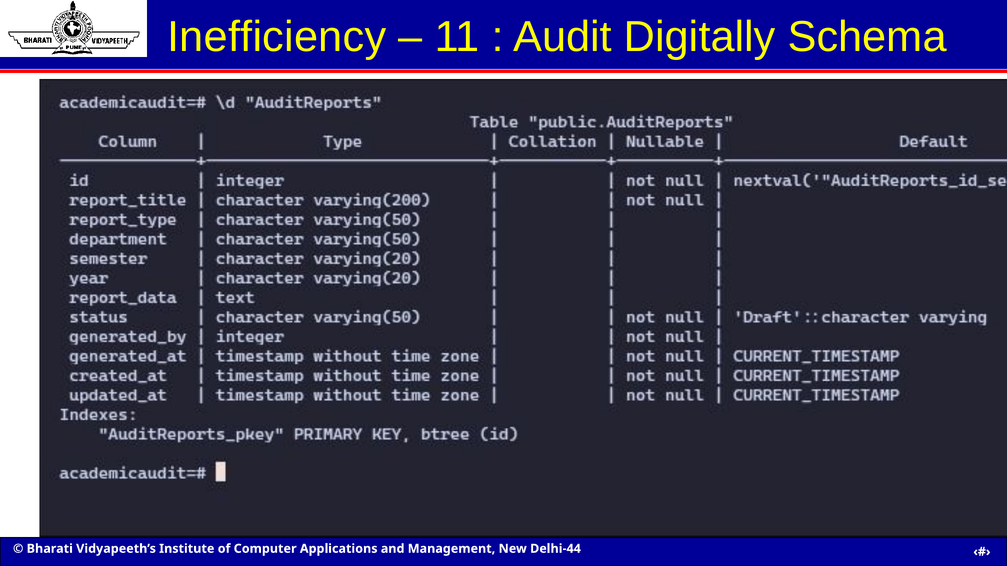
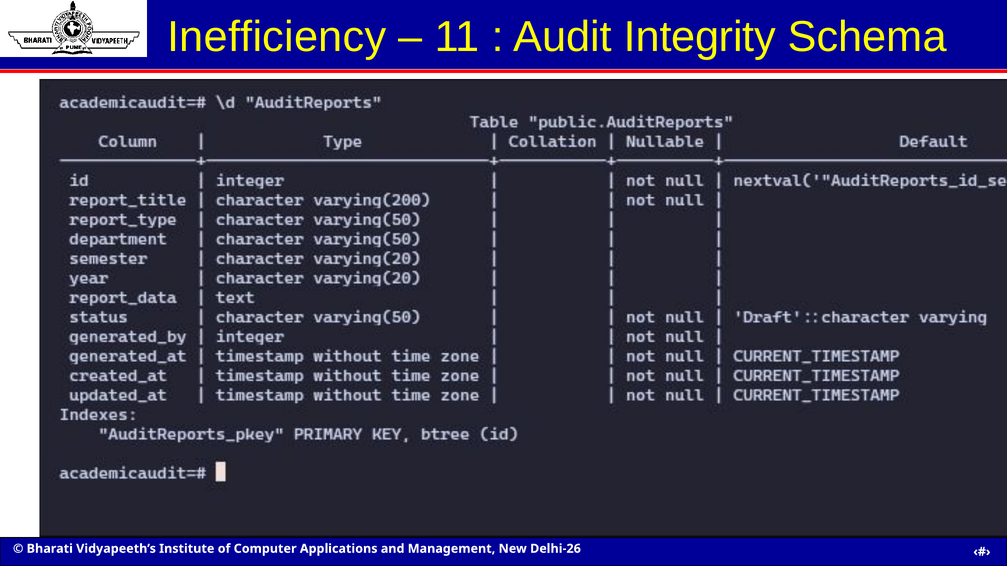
Digitally: Digitally -> Integrity
Delhi-44: Delhi-44 -> Delhi-26
